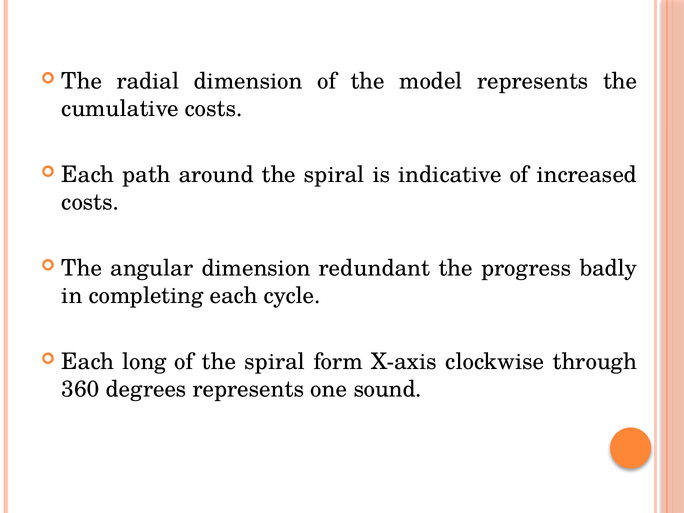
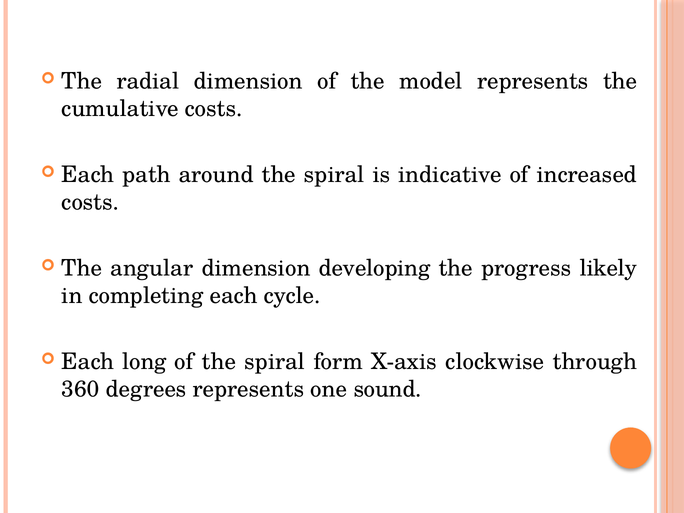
redundant: redundant -> developing
badly: badly -> likely
